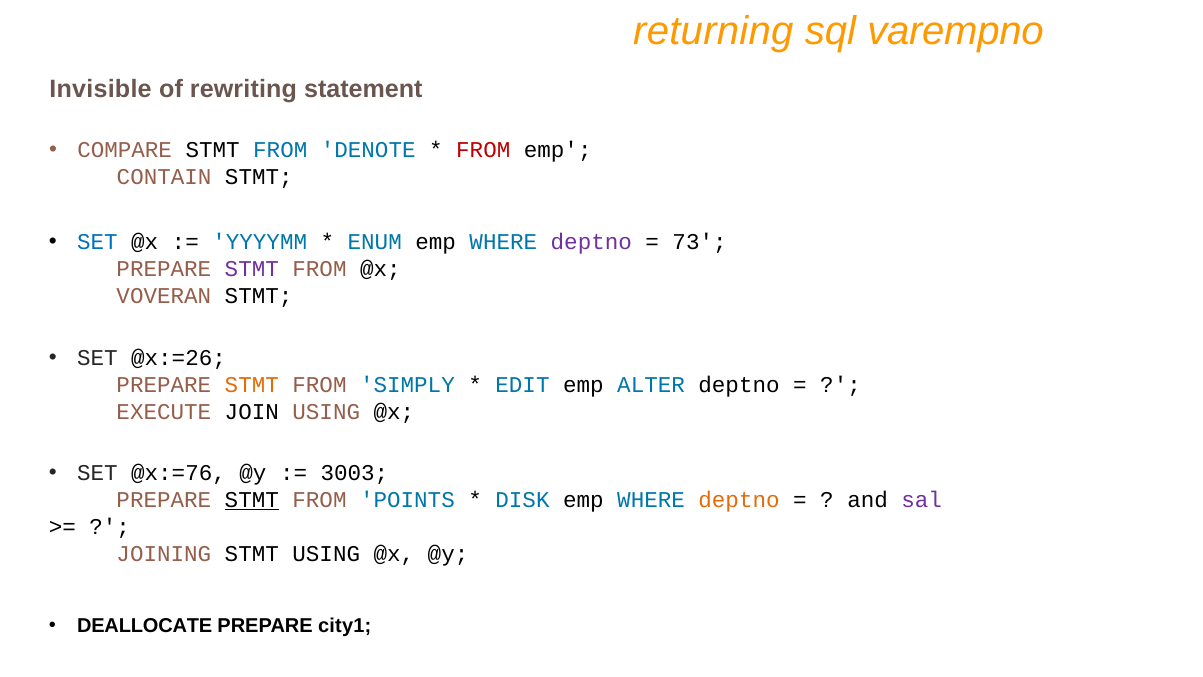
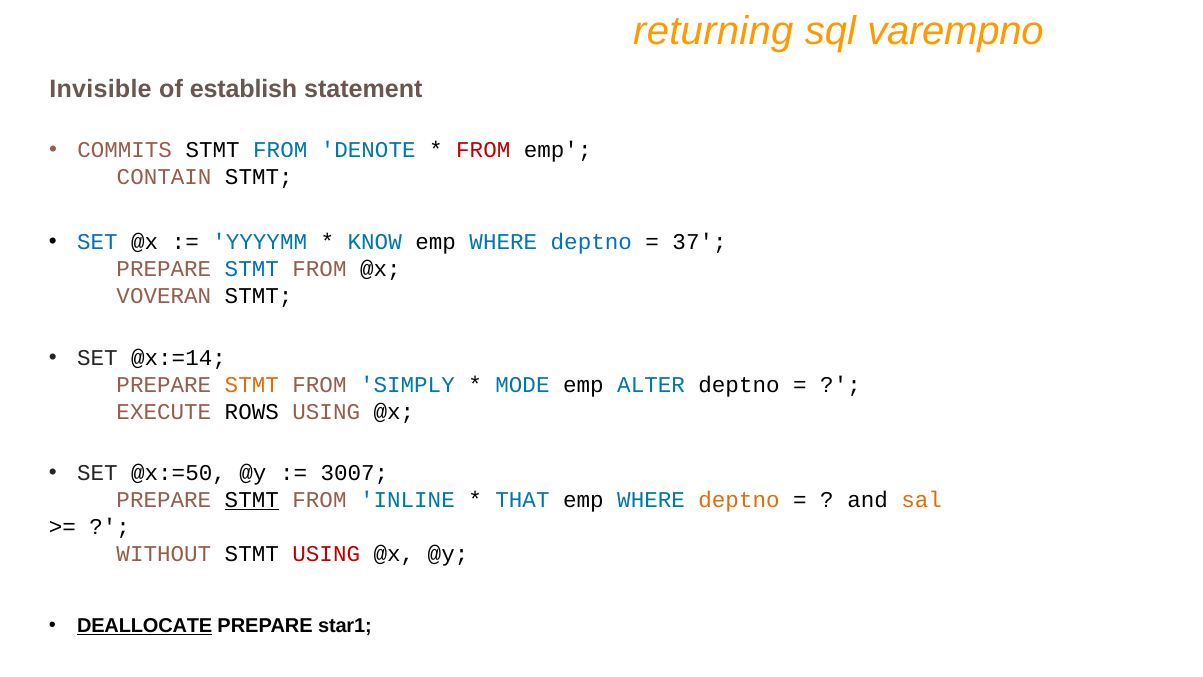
rewriting: rewriting -> establish
COMPARE: COMPARE -> COMMITS
ENUM: ENUM -> KNOW
deptno at (591, 242) colour: purple -> blue
73: 73 -> 37
STMT at (252, 269) colour: purple -> blue
@x:=26: @x:=26 -> @x:=14
EDIT: EDIT -> MODE
JOIN: JOIN -> ROWS
@x:=76: @x:=76 -> @x:=50
3003: 3003 -> 3007
POINTS: POINTS -> INLINE
DISK: DISK -> THAT
sal colour: purple -> orange
JOINING: JOINING -> WITHOUT
USING at (326, 554) colour: black -> red
DEALLOCATE underline: none -> present
city1: city1 -> star1
